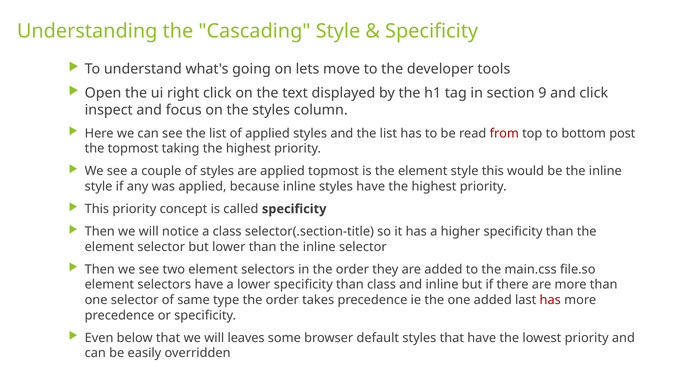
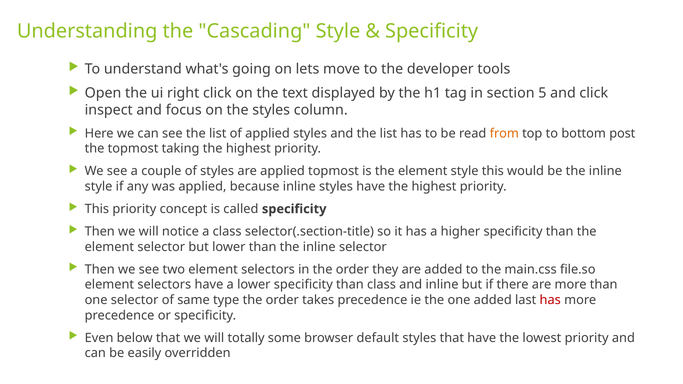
9: 9 -> 5
from colour: red -> orange
leaves: leaves -> totally
